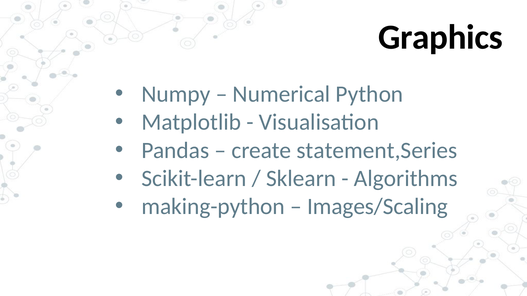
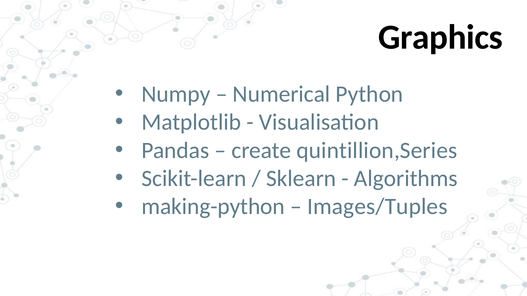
statement,Series: statement,Series -> quintillion,Series
Images/Scaling: Images/Scaling -> Images/Tuples
